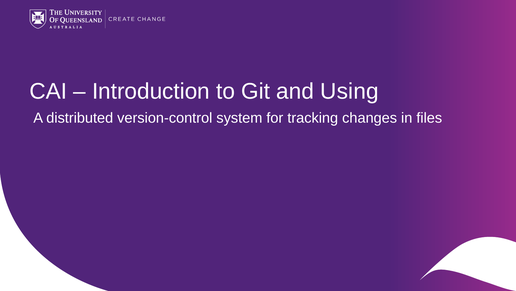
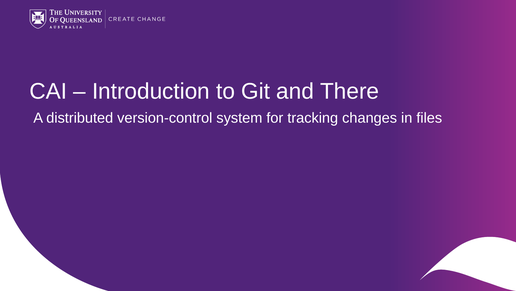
Using: Using -> There
